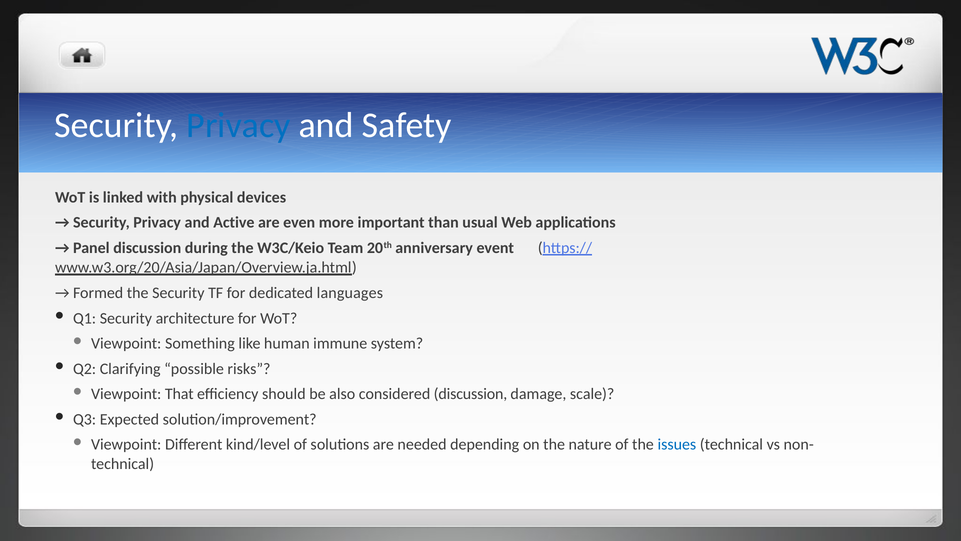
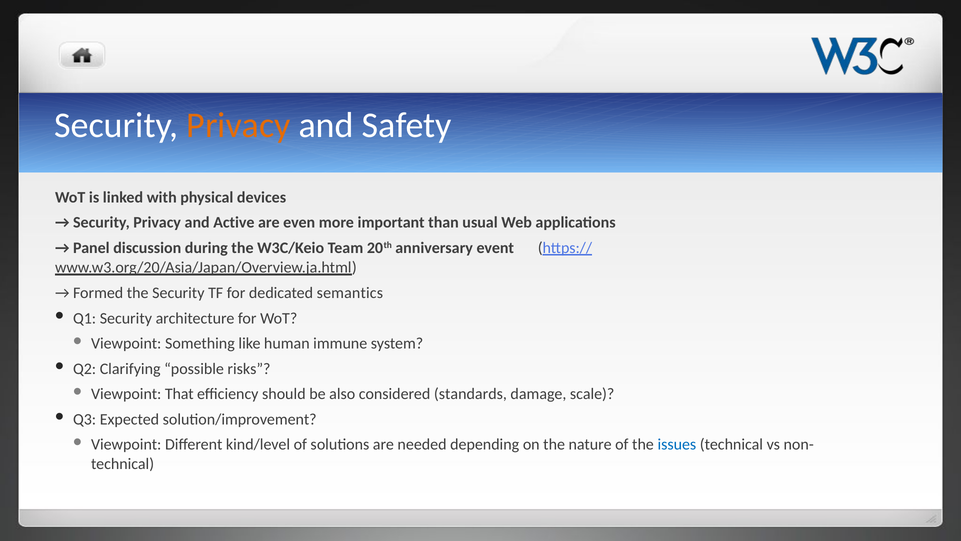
Privacy at (238, 125) colour: blue -> orange
languages: languages -> semantics
considered discussion: discussion -> standards
